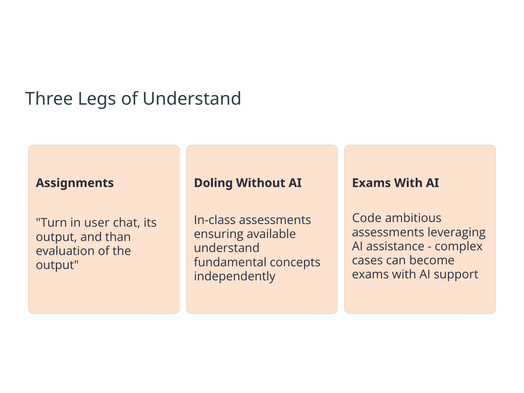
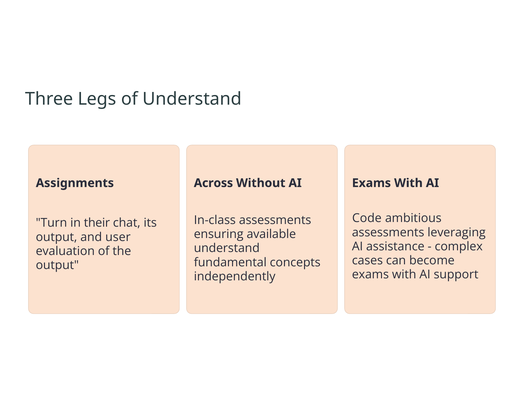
Doling: Doling -> Across
user: user -> their
than: than -> user
